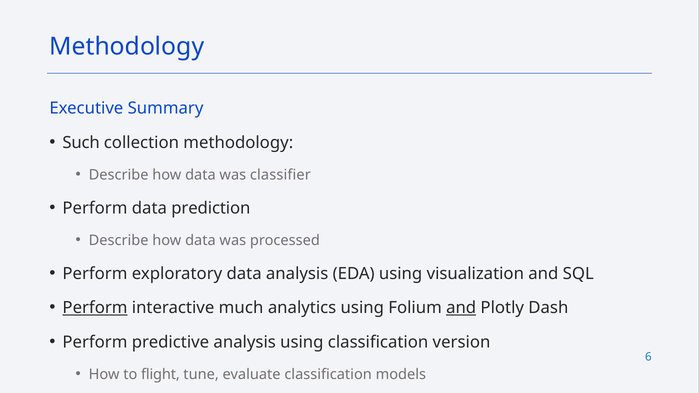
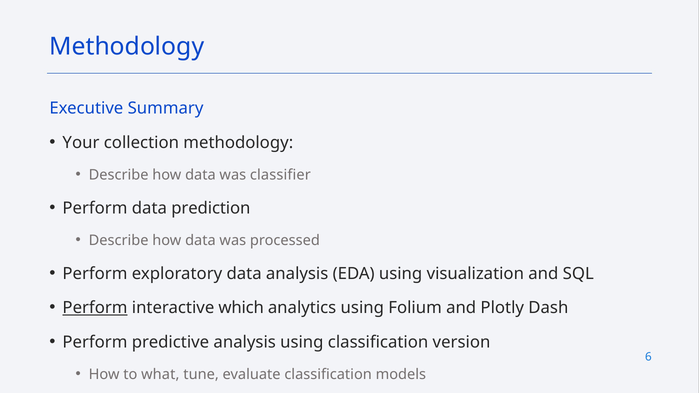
Such: Such -> Your
much: much -> which
and at (461, 308) underline: present -> none
flight: flight -> what
